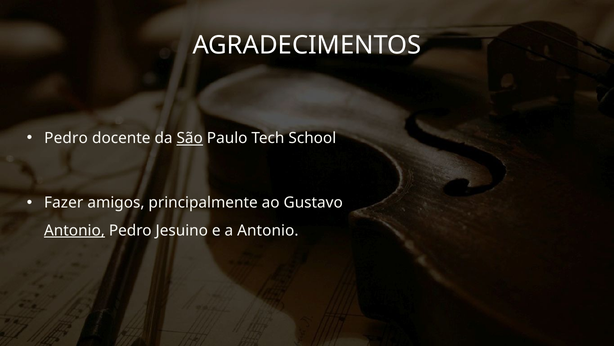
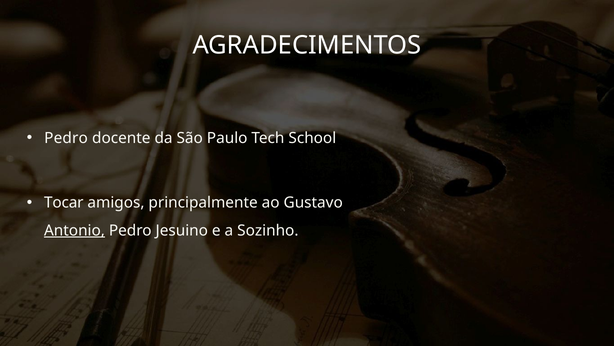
São underline: present -> none
Fazer: Fazer -> Tocar
a Antonio: Antonio -> Sozinho
